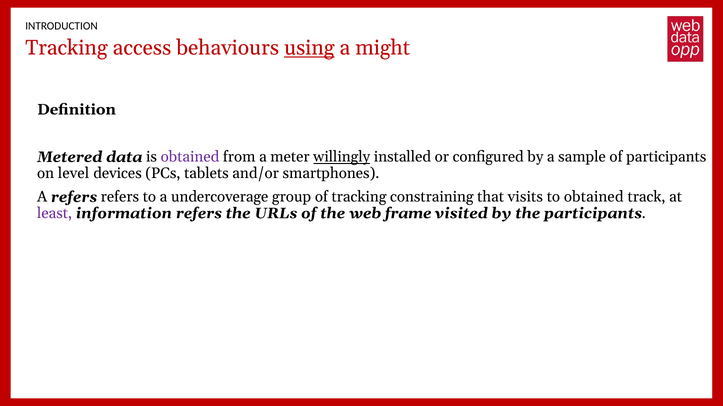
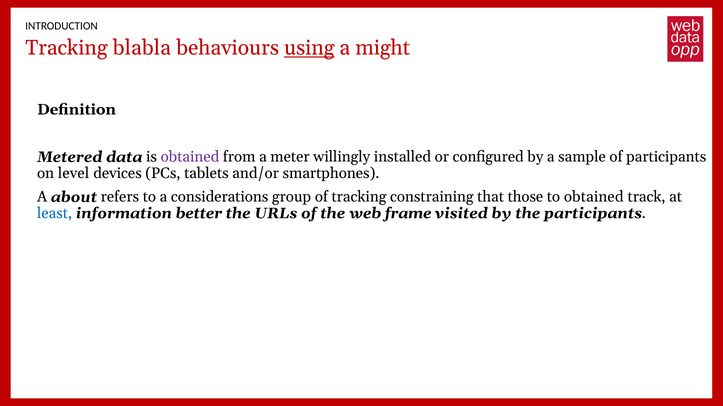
access: access -> blabla
willingly underline: present -> none
A refers: refers -> about
undercoverage: undercoverage -> considerations
visits: visits -> those
least colour: purple -> blue
information refers: refers -> better
